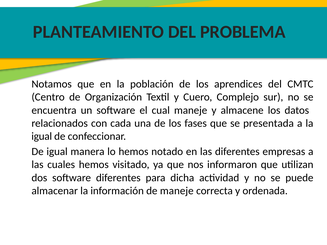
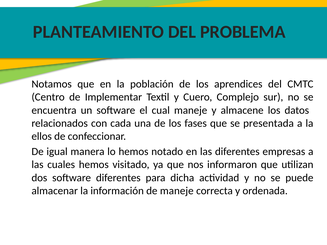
Organización: Organización -> Implementar
igual at (42, 136): igual -> ellos
